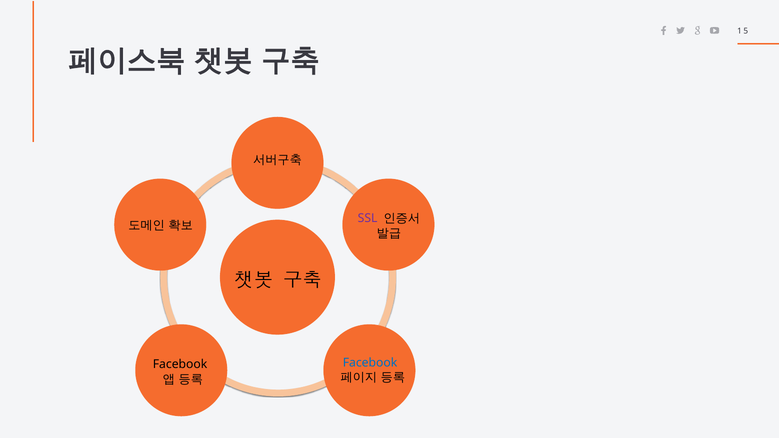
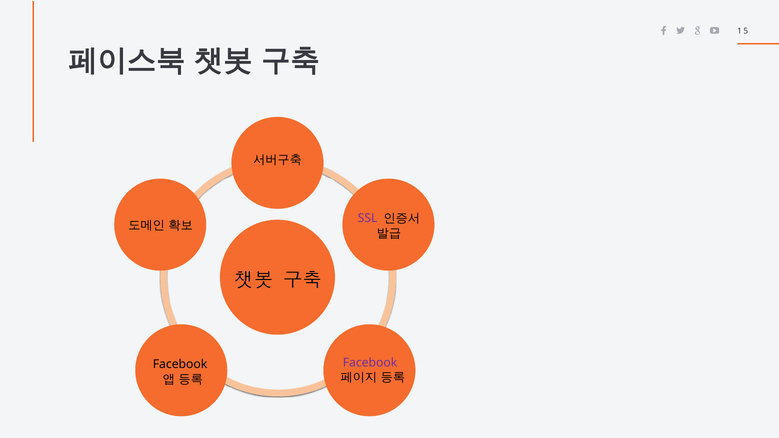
Facebook at (370, 363) colour: blue -> purple
